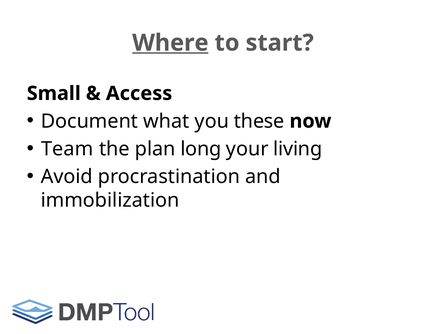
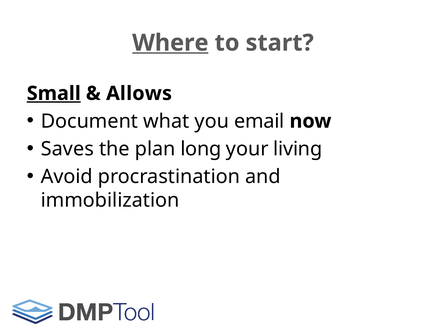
Small underline: none -> present
Access: Access -> Allows
these: these -> email
Team: Team -> Saves
